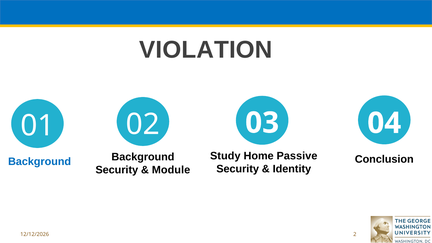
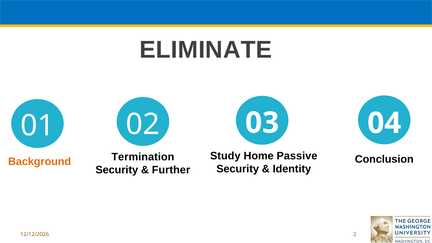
VIOLATION: VIOLATION -> ELIMINATE
Background at (143, 157): Background -> Termination
Background at (40, 162) colour: blue -> orange
Module: Module -> Further
